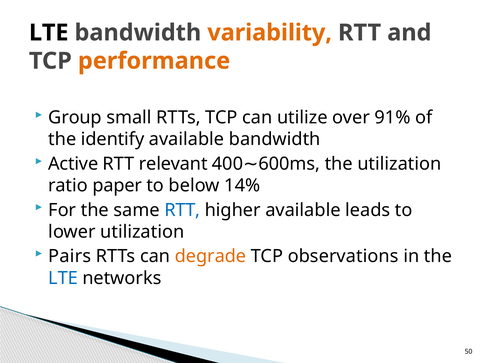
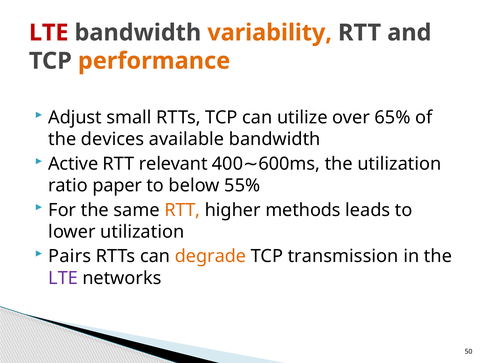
LTE at (49, 33) colour: black -> red
Group: Group -> Adjust
91%: 91% -> 65%
identify: identify -> devices
14%: 14% -> 55%
RTT at (182, 210) colour: blue -> orange
higher available: available -> methods
observations: observations -> transmission
LTE at (63, 278) colour: blue -> purple
